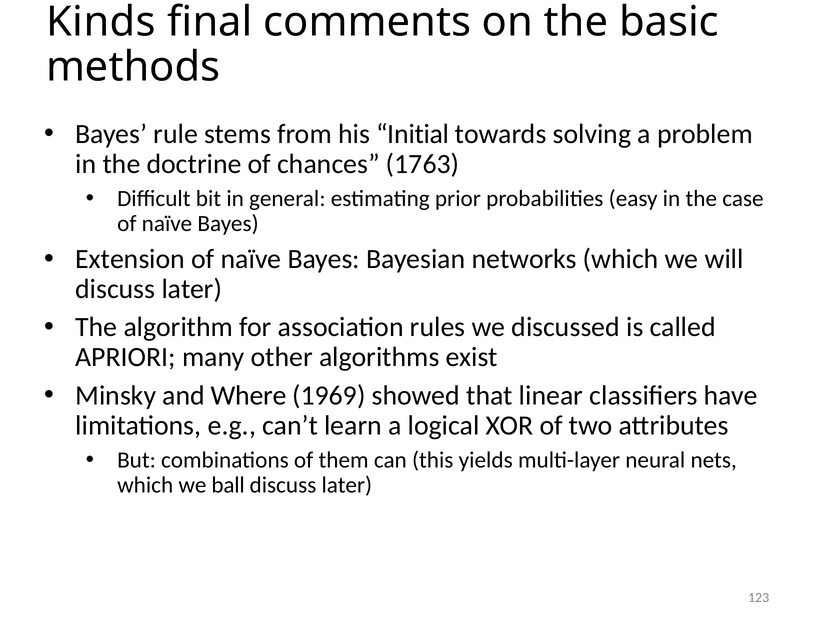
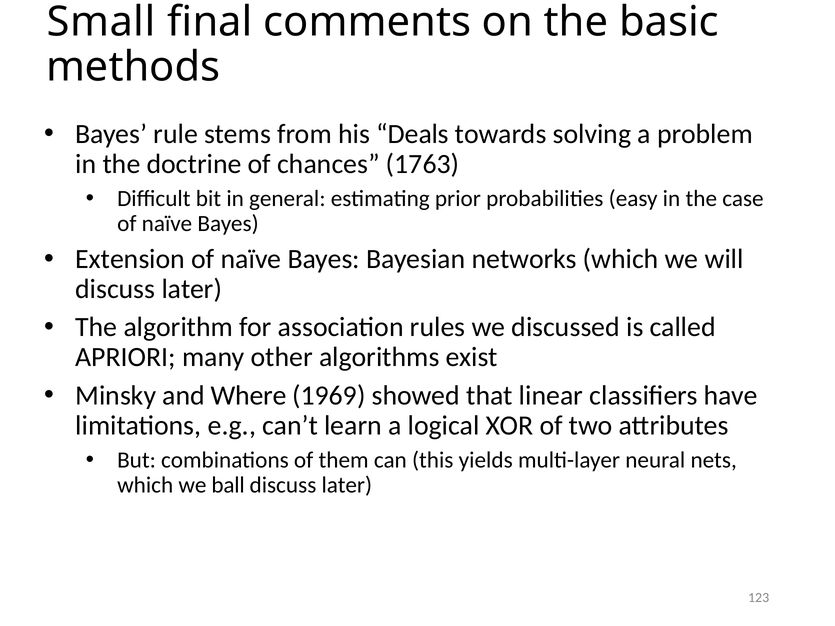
Kinds: Kinds -> Small
Initial: Initial -> Deals
